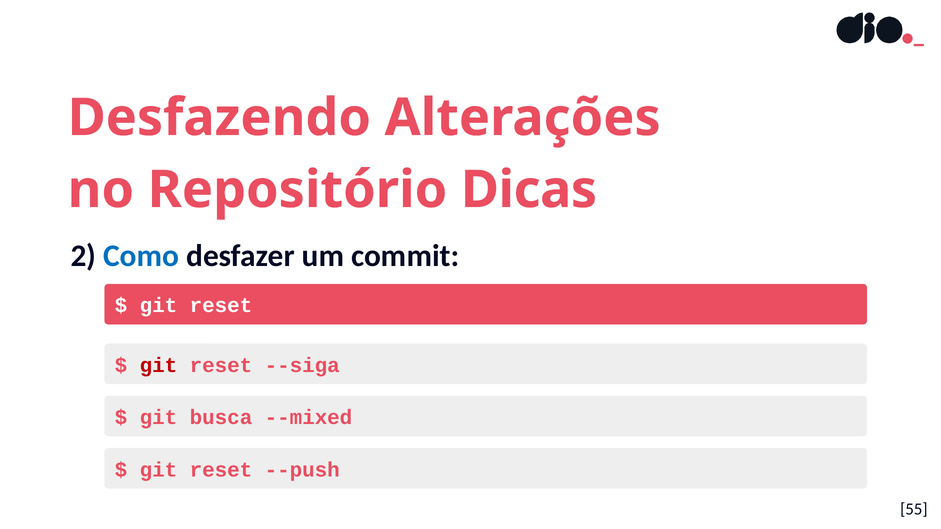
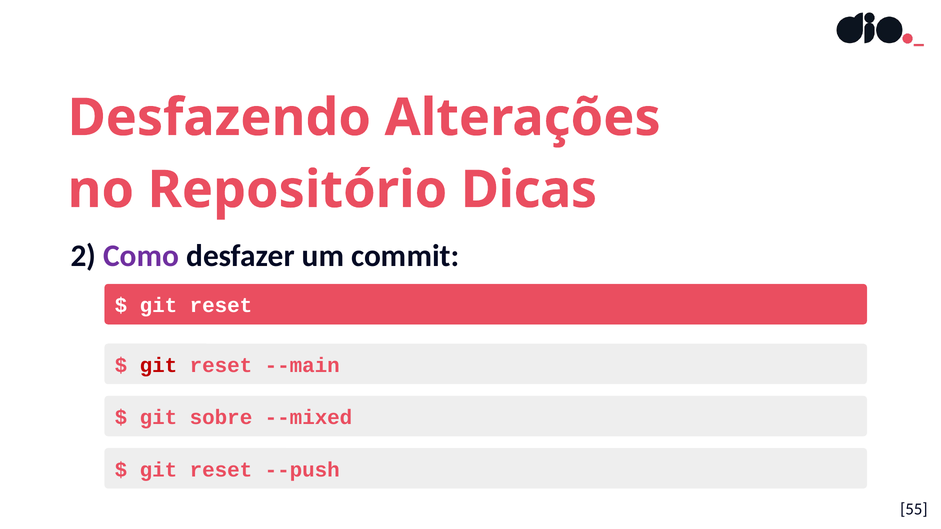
Como colour: blue -> purple
--siga: --siga -> --main
busca: busca -> sobre
